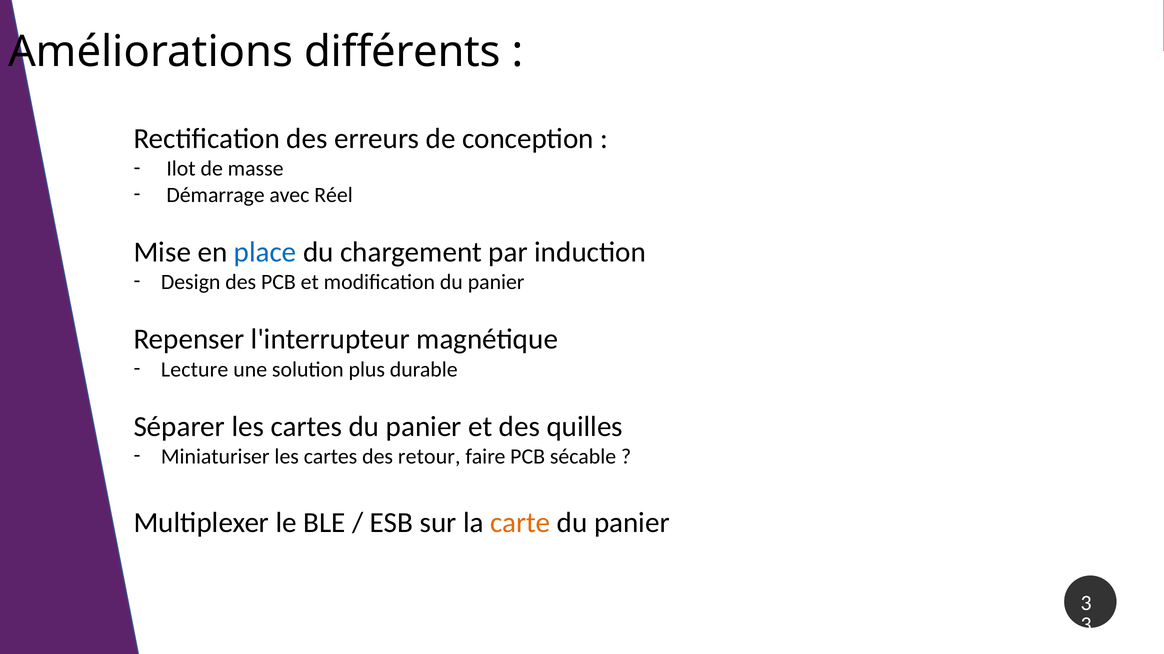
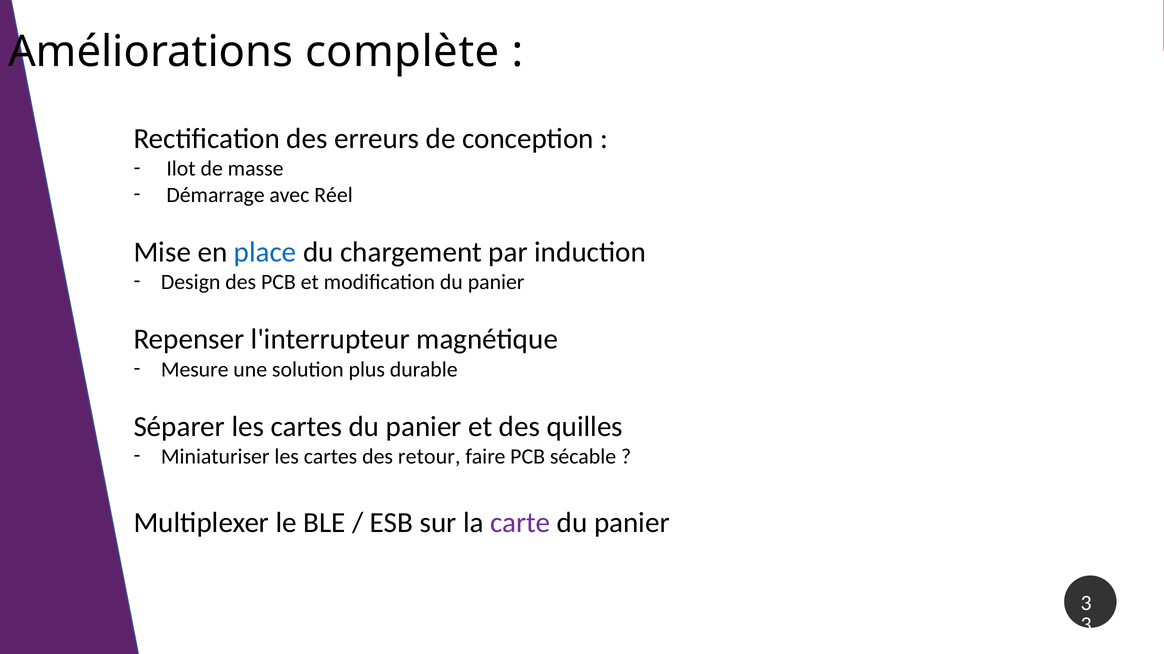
différents: différents -> complète
Lecture: Lecture -> Mesure
carte colour: orange -> purple
